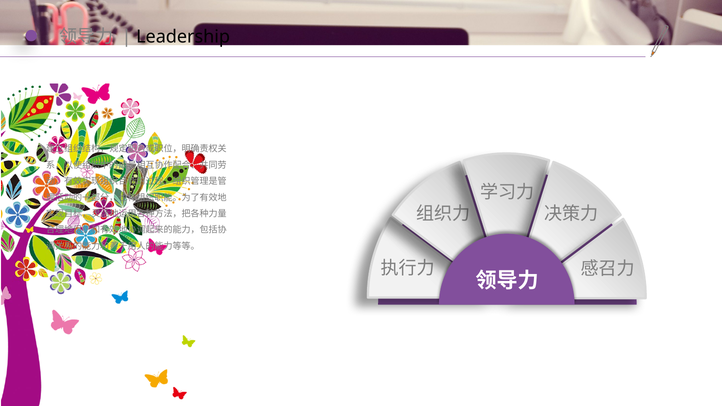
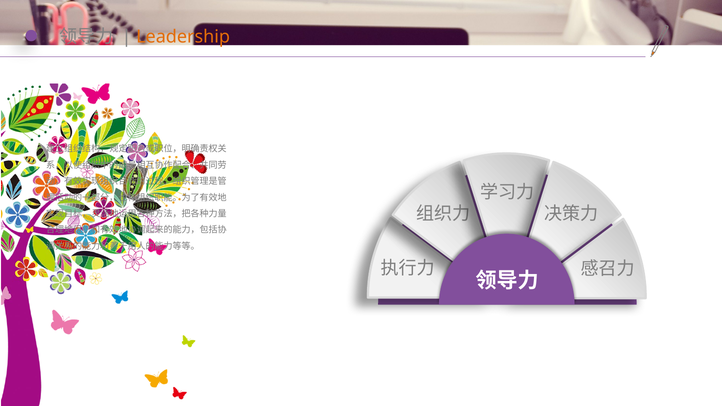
Leadership colour: black -> orange
